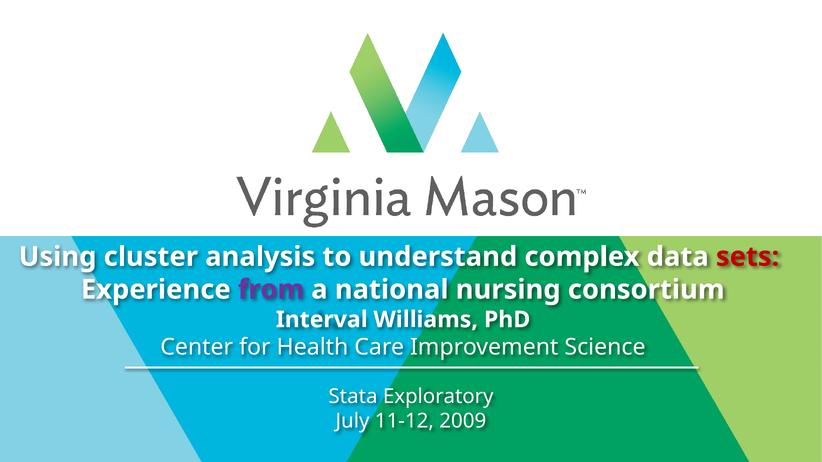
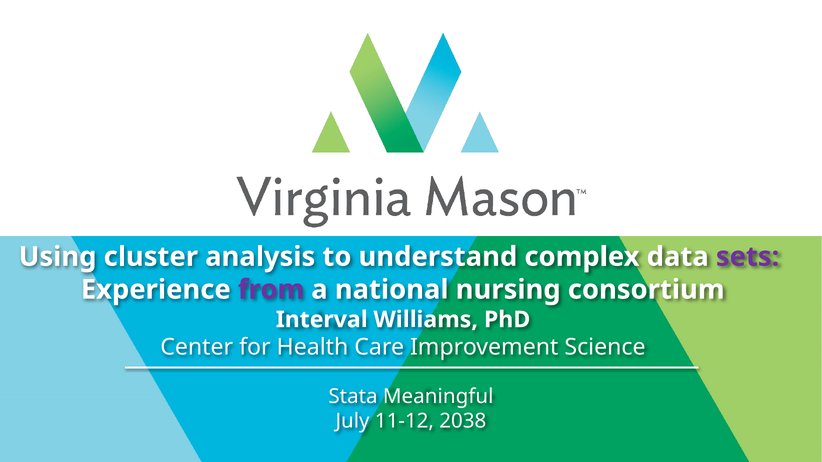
sets colour: red -> purple
Exploratory: Exploratory -> Meaningful
2009: 2009 -> 2038
